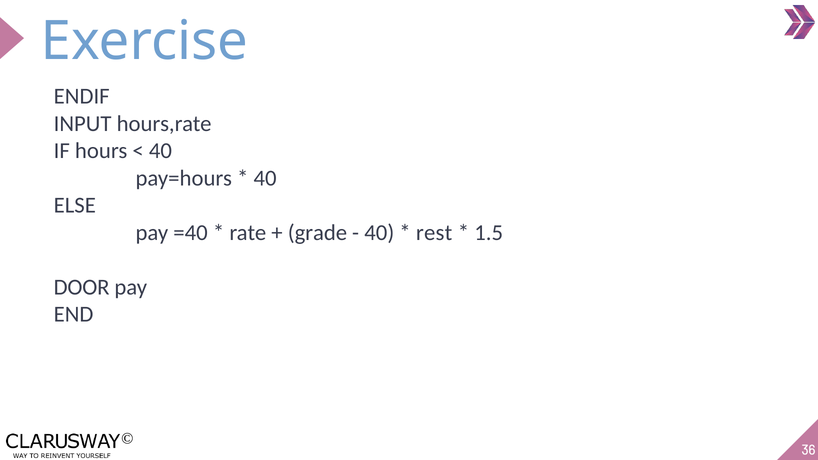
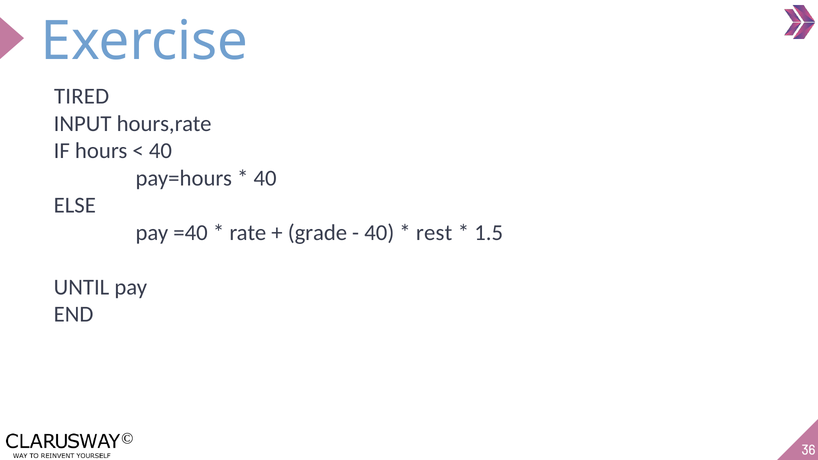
ENDIF: ENDIF -> TIRED
DOOR: DOOR -> UNTIL
